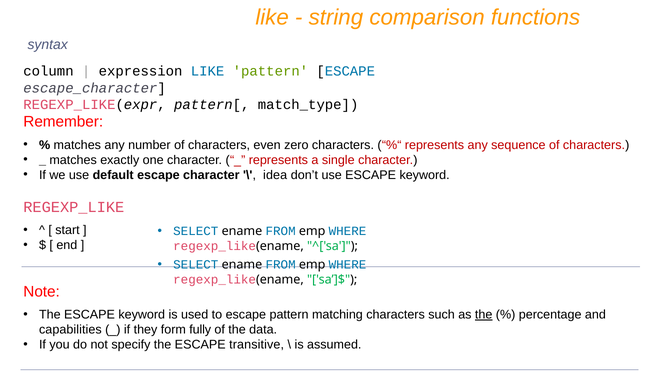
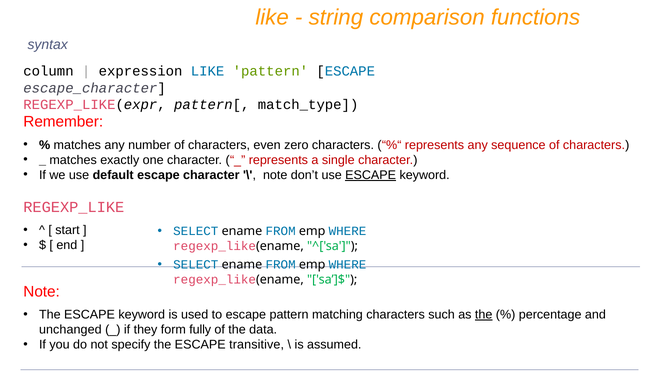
idea at (275, 175): idea -> note
ESCAPE at (371, 175) underline: none -> present
capabilities: capabilities -> unchanged
